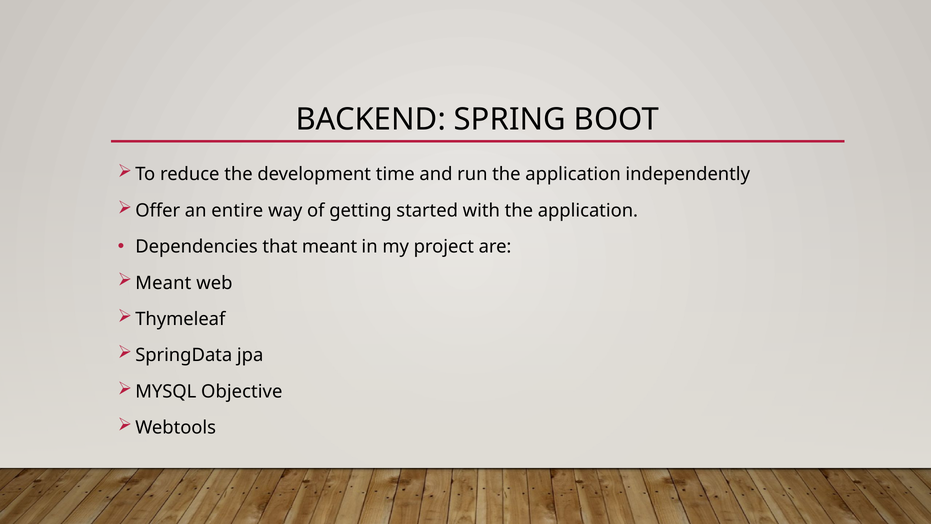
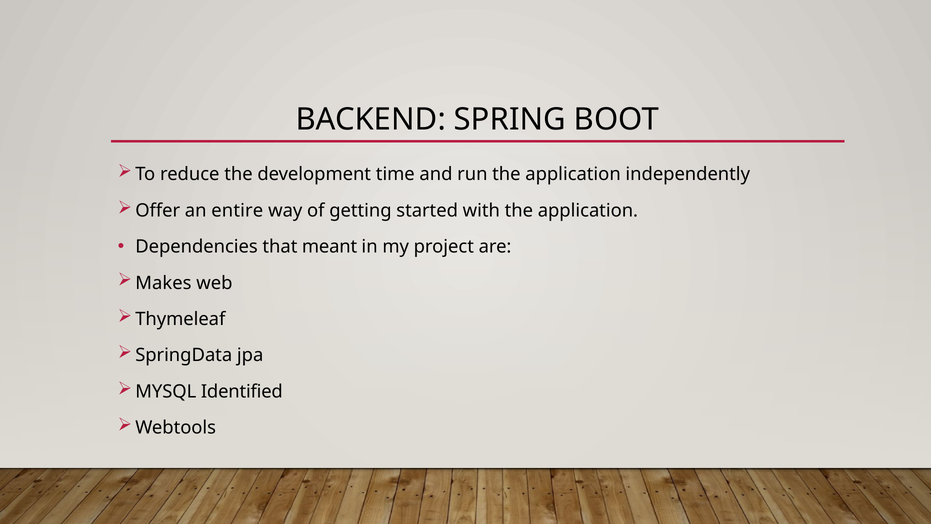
Meant at (163, 283): Meant -> Makes
Objective: Objective -> Identified
